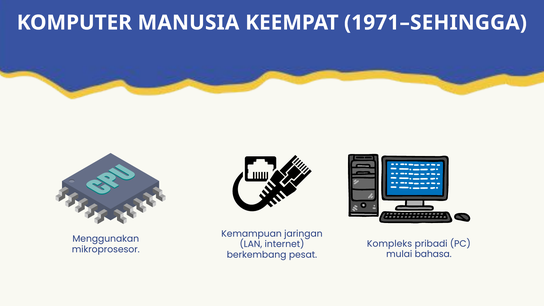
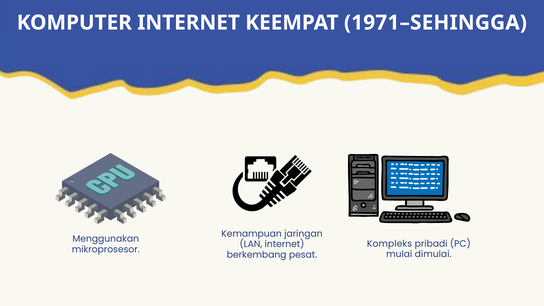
KOMPUTER MANUSIA: MANUSIA -> INTERNET
bahasa: bahasa -> dimulai
